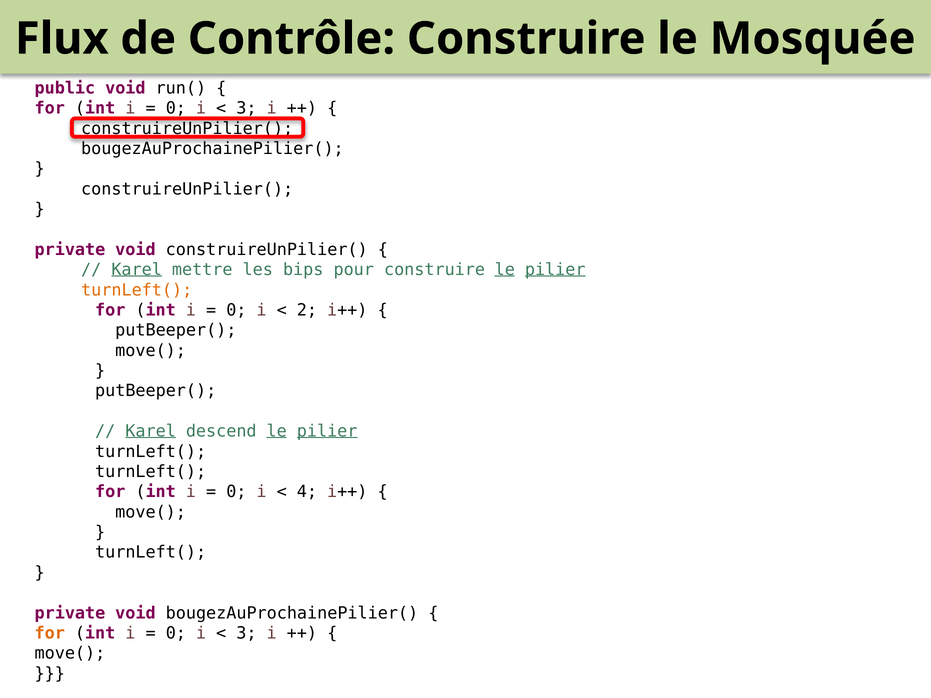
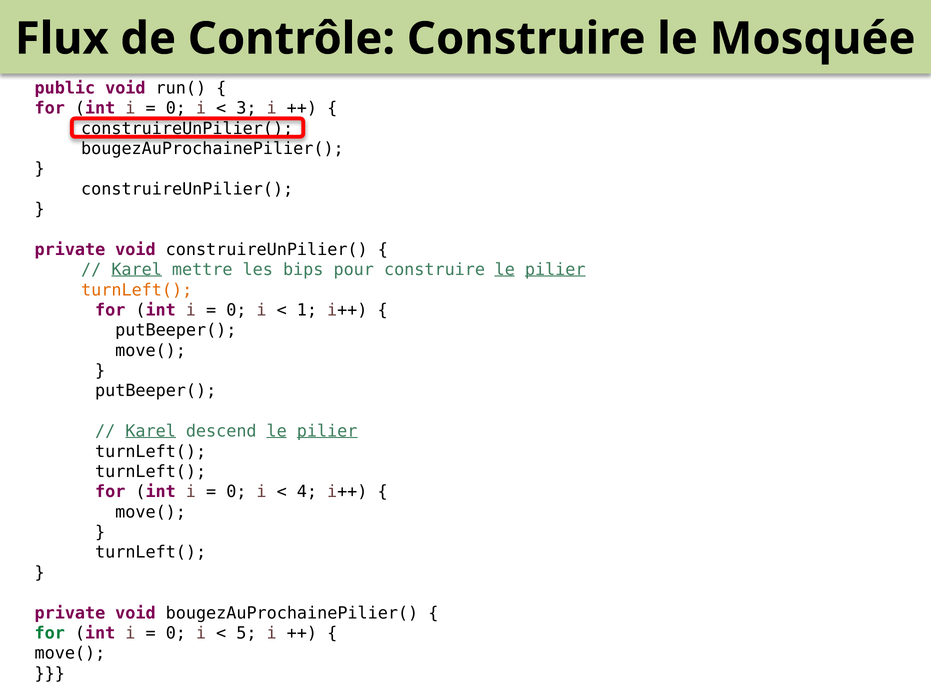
2: 2 -> 1
for at (50, 633) colour: orange -> green
3 at (246, 633): 3 -> 5
